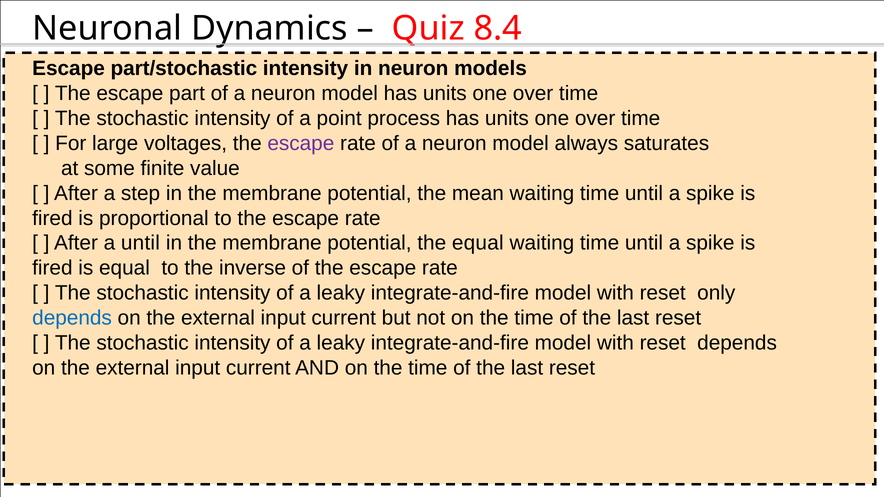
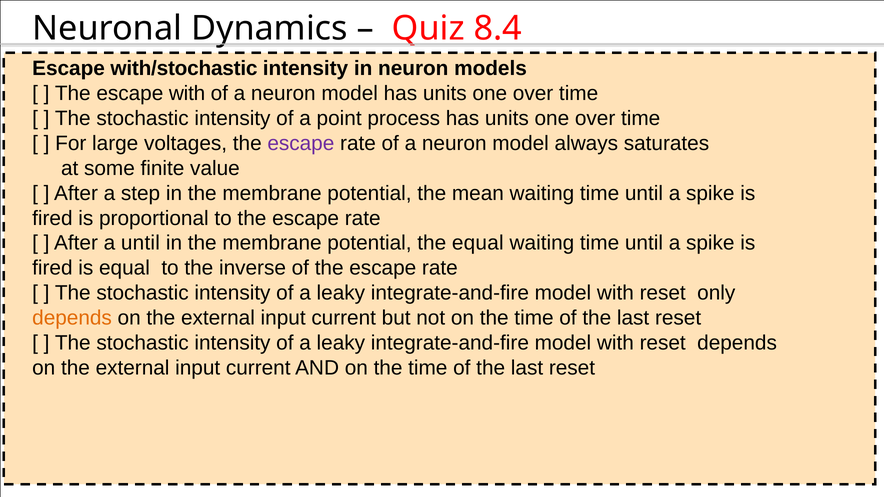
part/stochastic: part/stochastic -> with/stochastic
escape part: part -> with
depends at (72, 318) colour: blue -> orange
